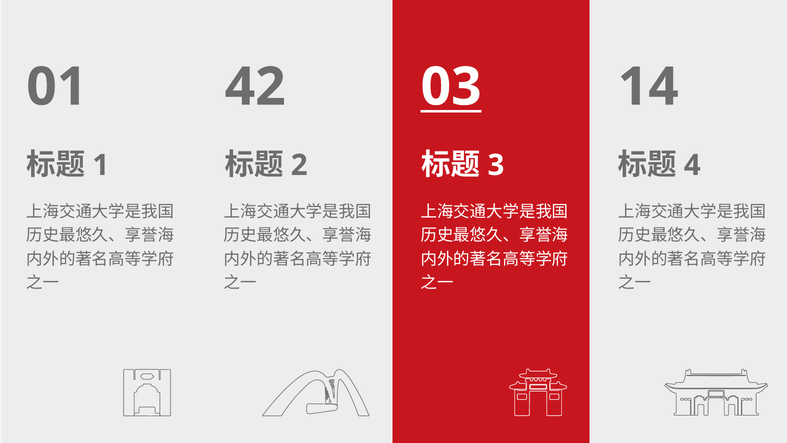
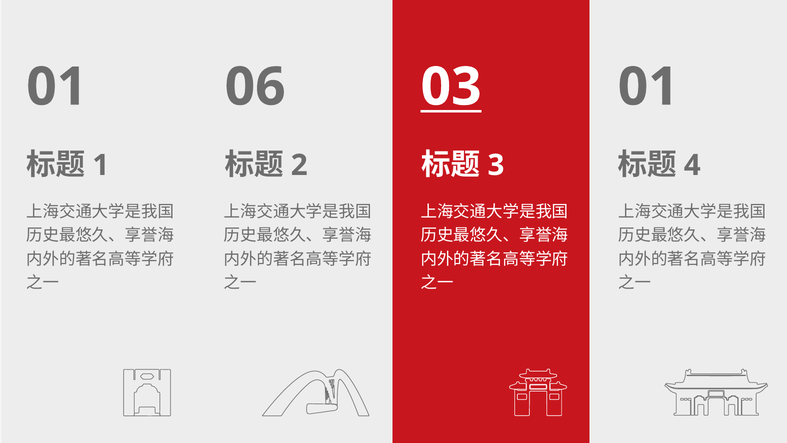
42: 42 -> 06
14 at (648, 87): 14 -> 01
